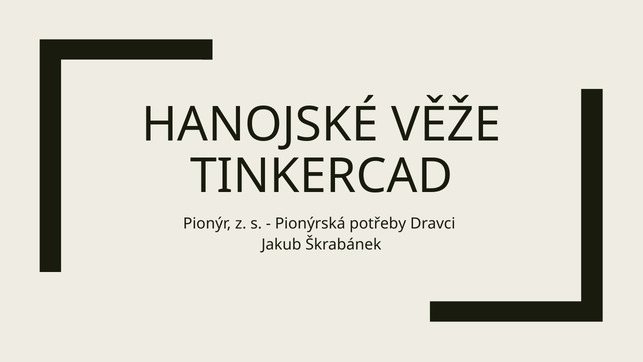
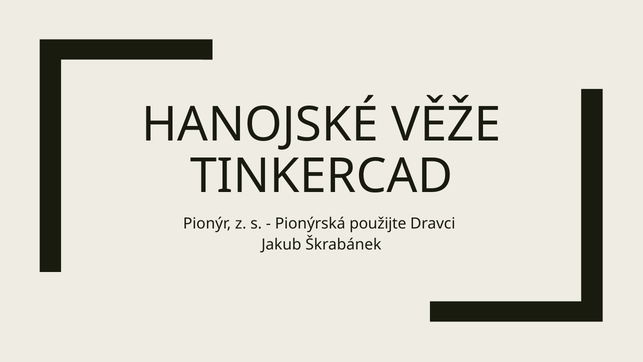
potřeby: potřeby -> použijte
